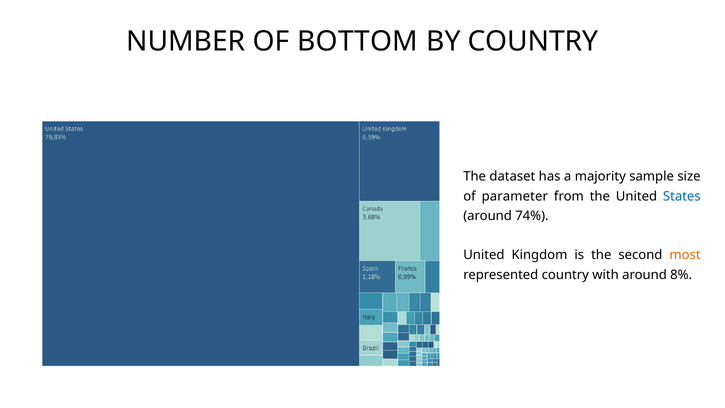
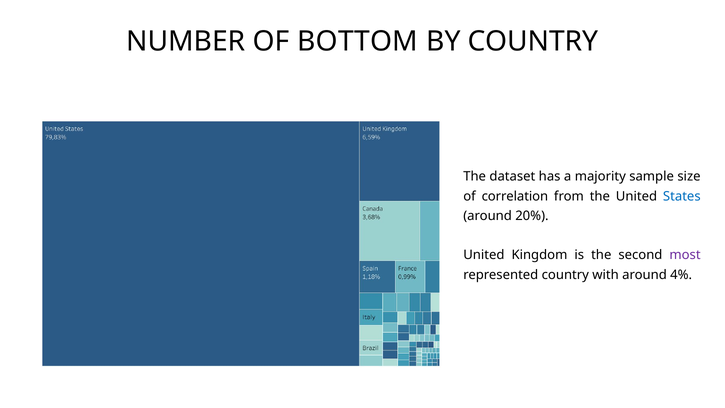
parameter: parameter -> correlation
74%: 74% -> 20%
most colour: orange -> purple
8%: 8% -> 4%
